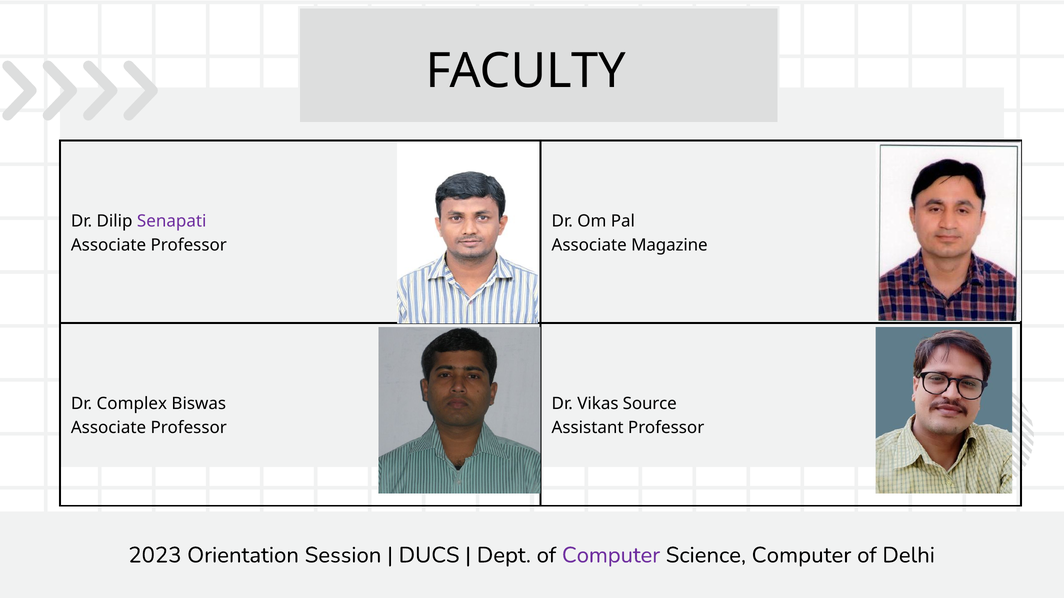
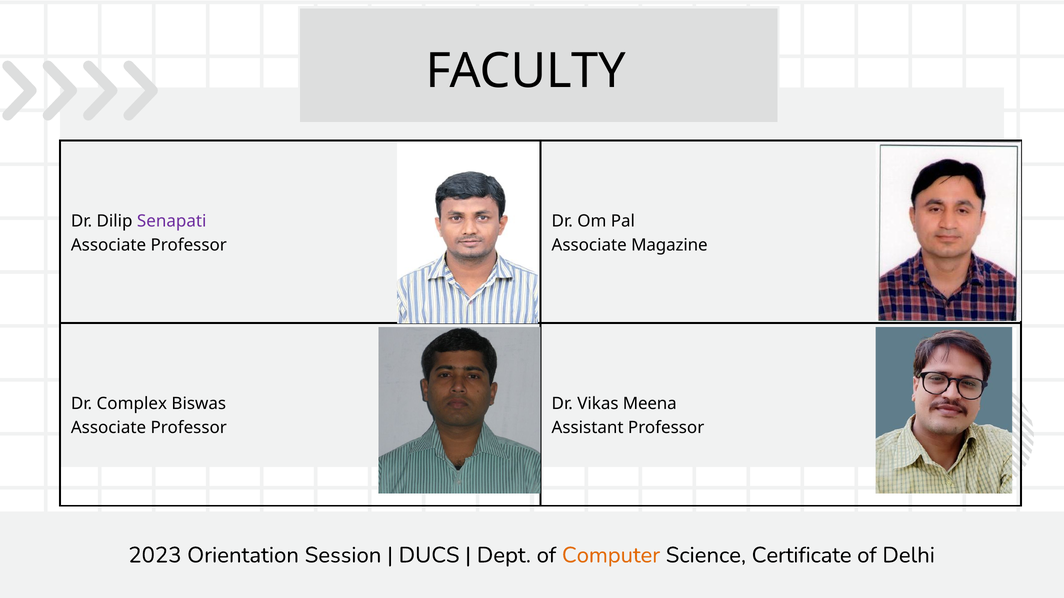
Source: Source -> Meena
Computer at (611, 556) colour: purple -> orange
Science Computer: Computer -> Certificate
